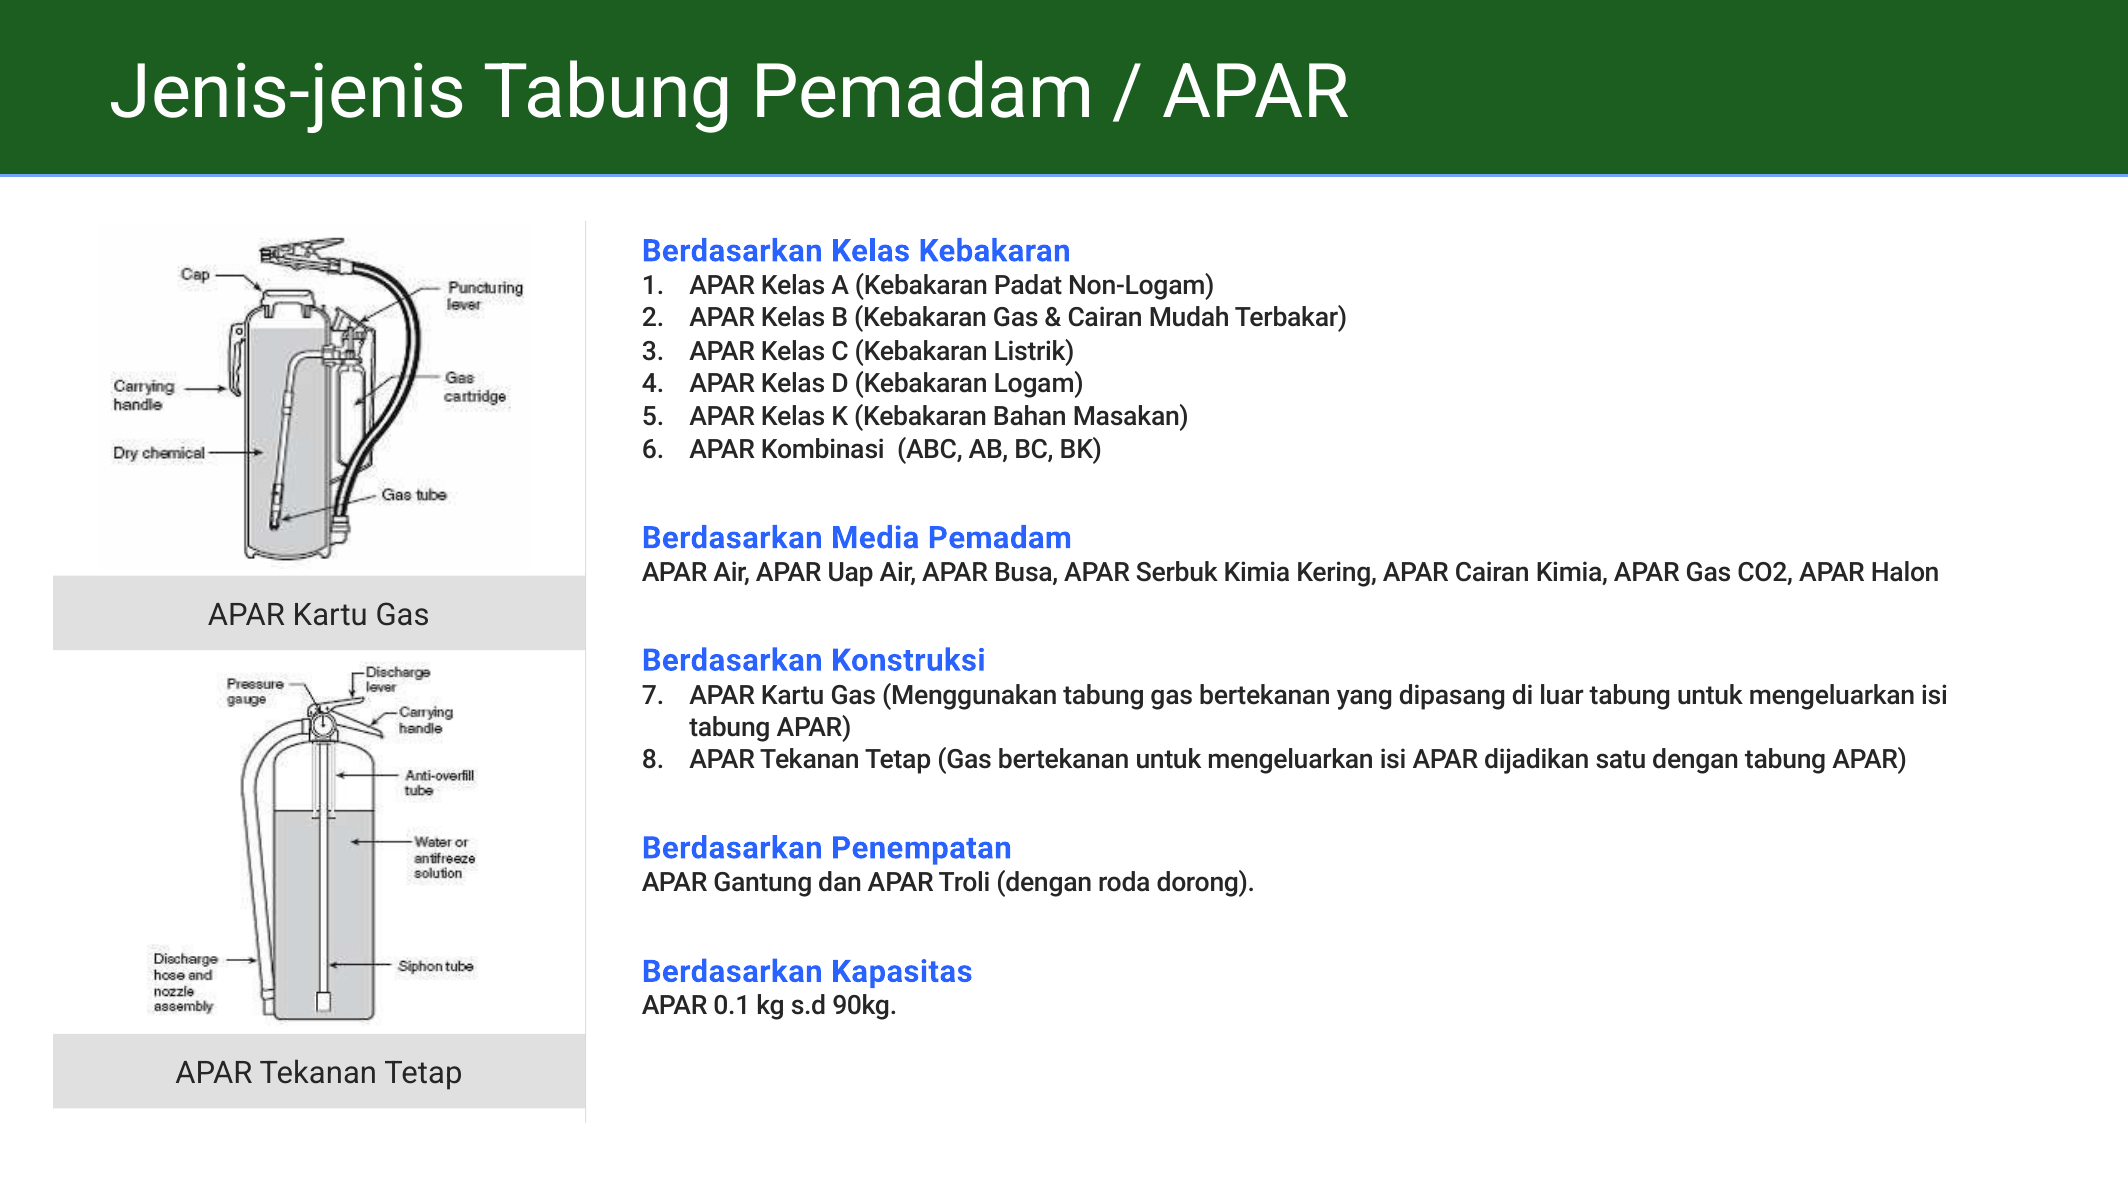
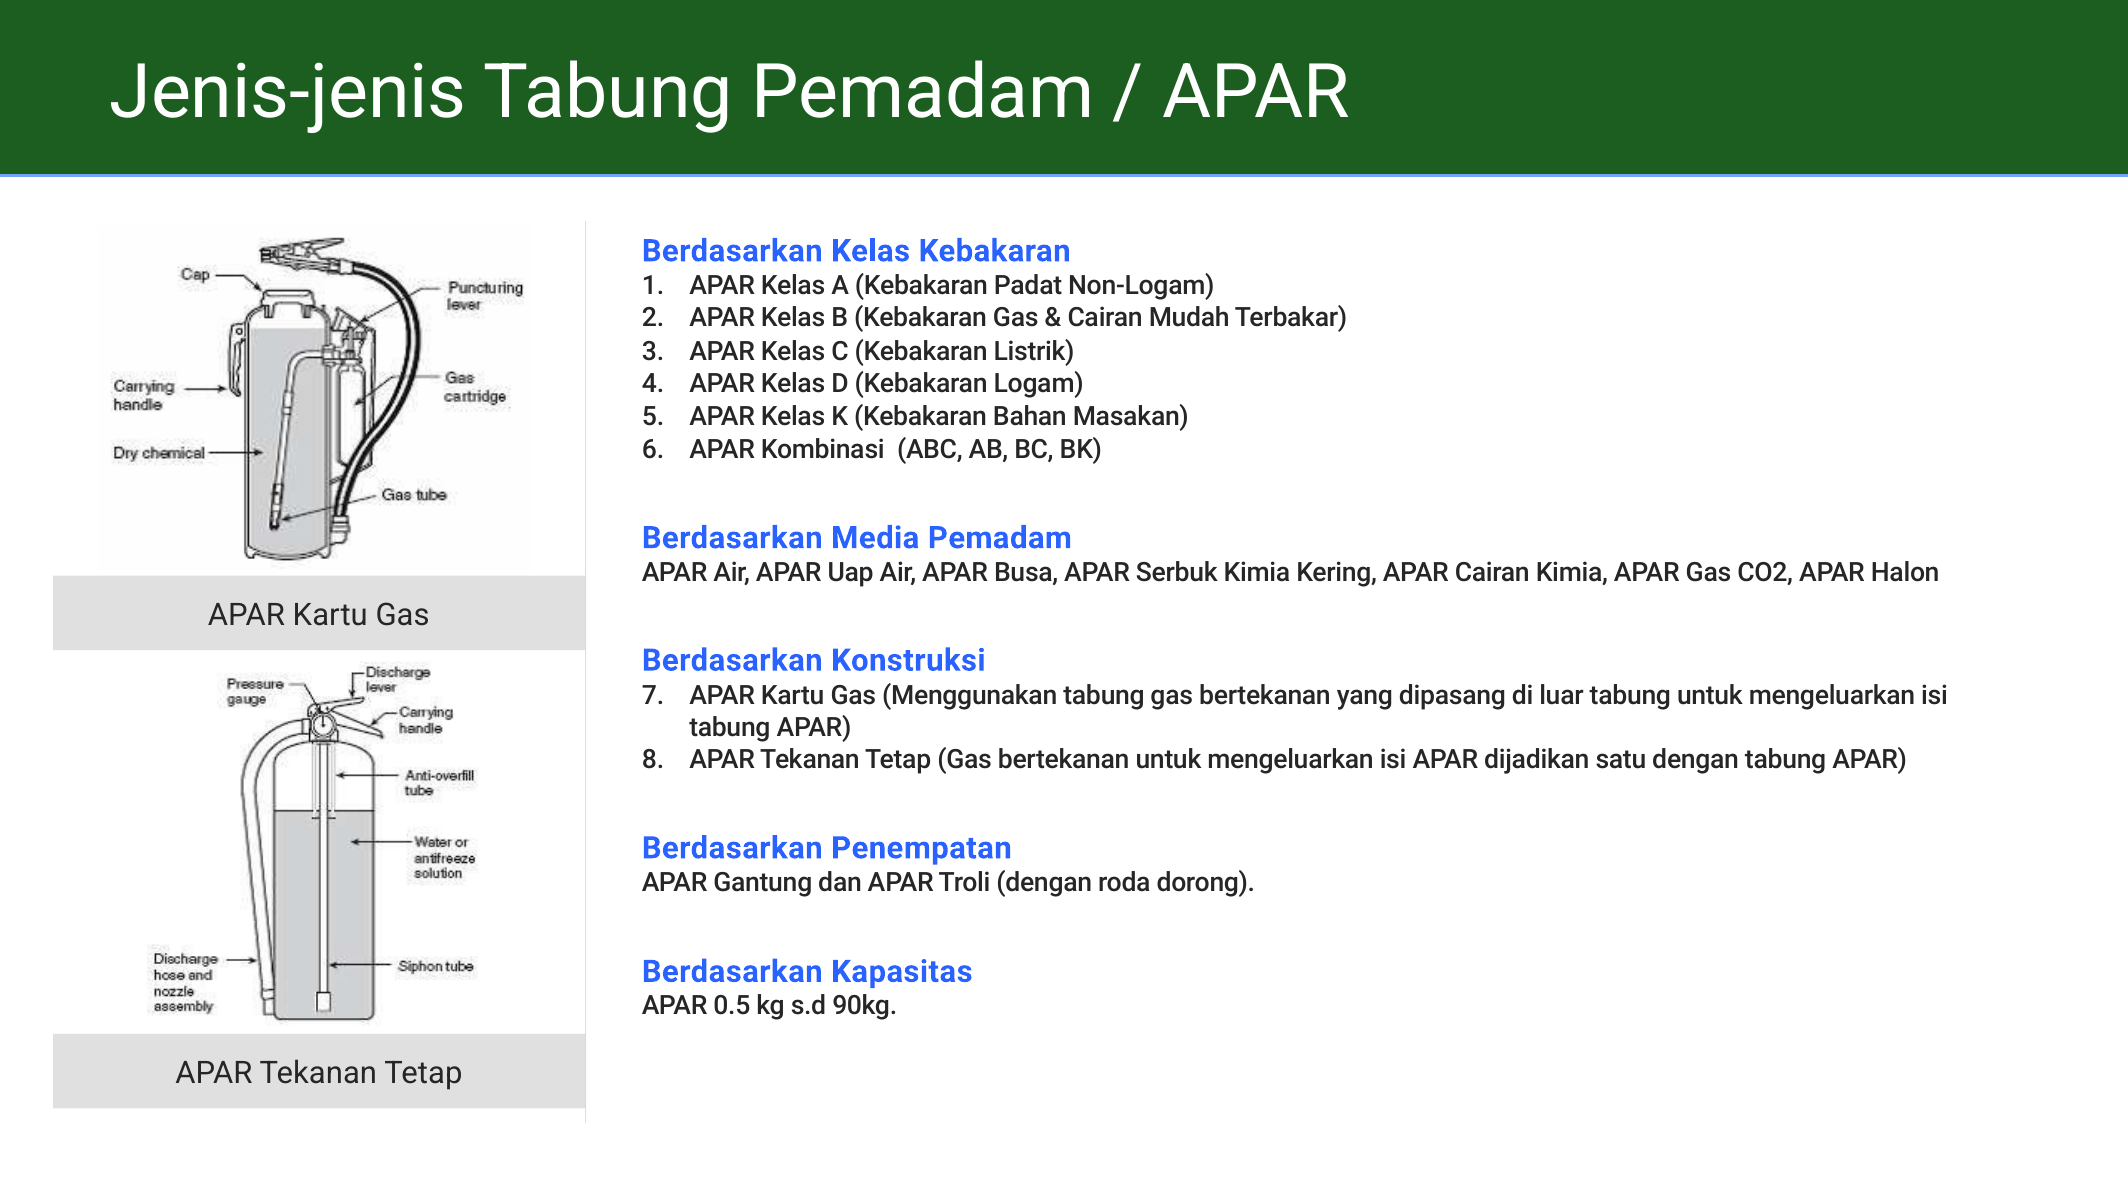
0.1: 0.1 -> 0.5
